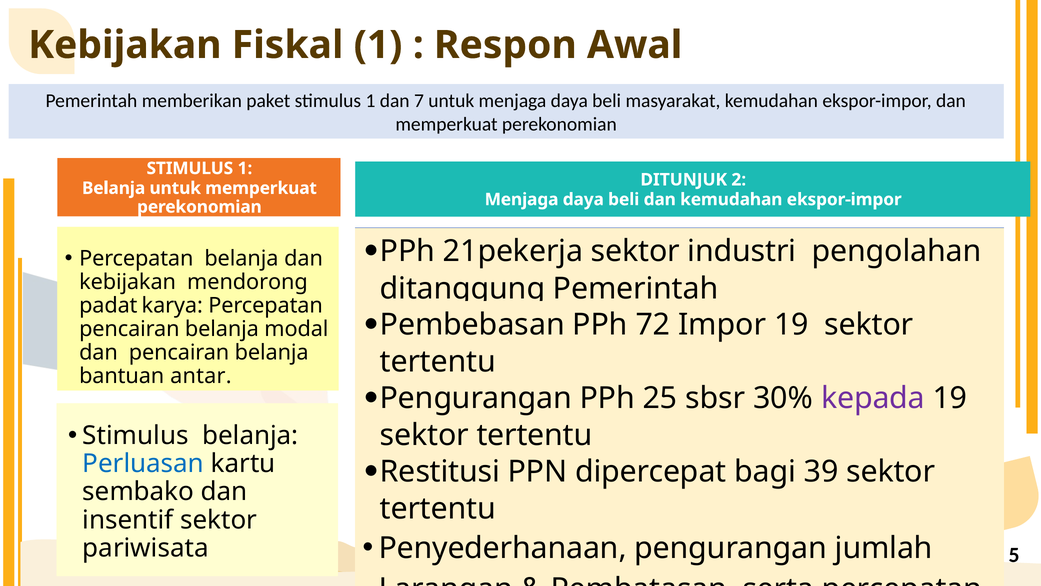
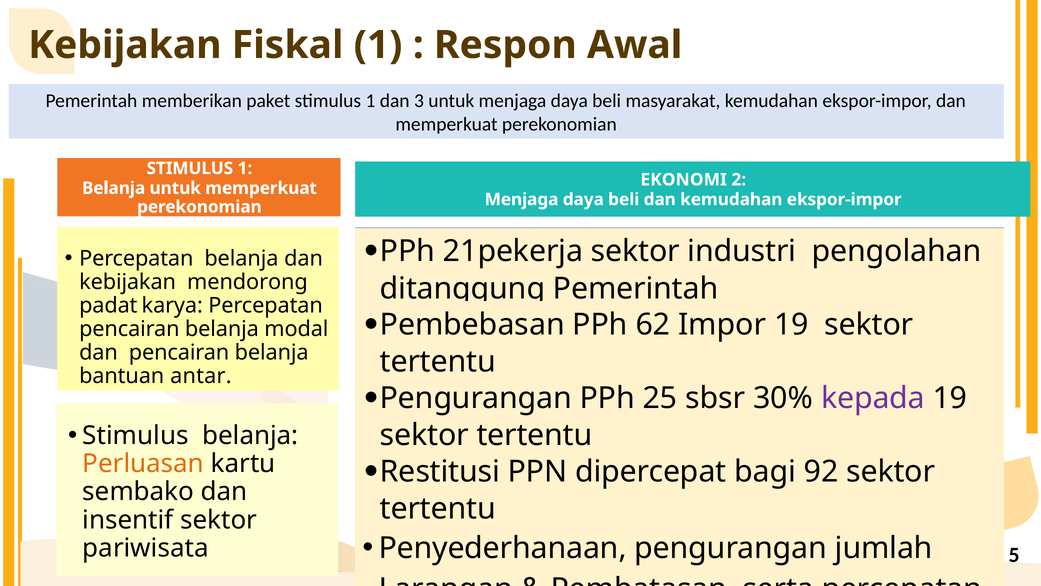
7: 7 -> 3
DITUNJUK: DITUNJUK -> EKONOMI
72: 72 -> 62
Perluasan colour: blue -> orange
39: 39 -> 92
